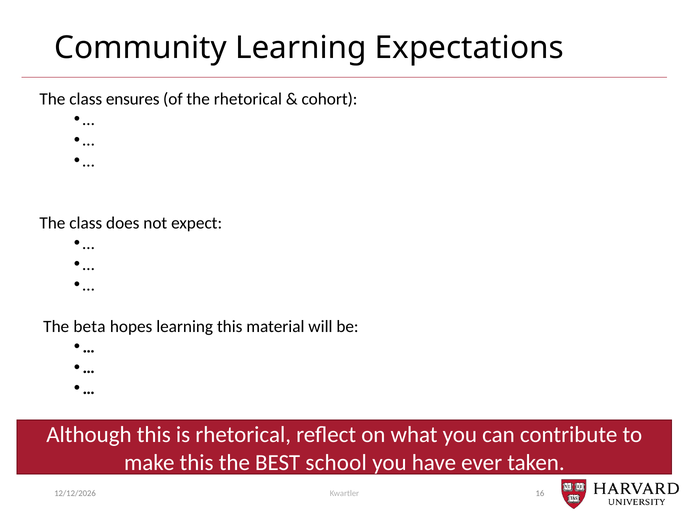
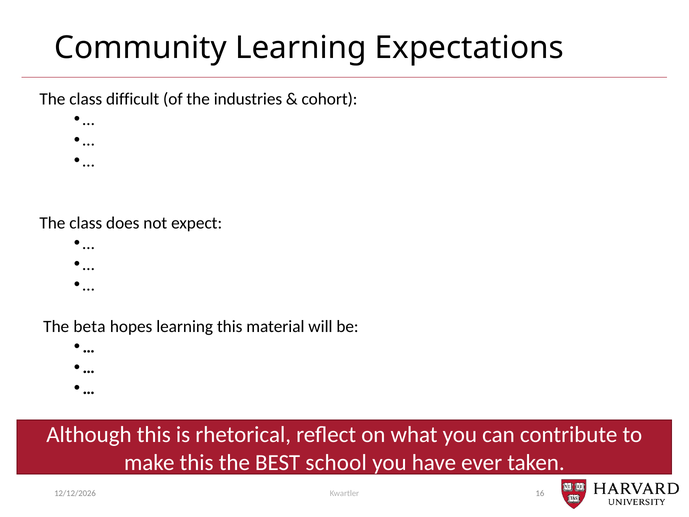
ensures: ensures -> difficult
the rhetorical: rhetorical -> industries
